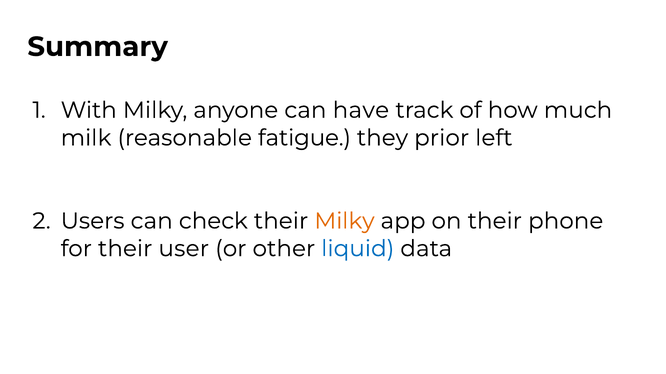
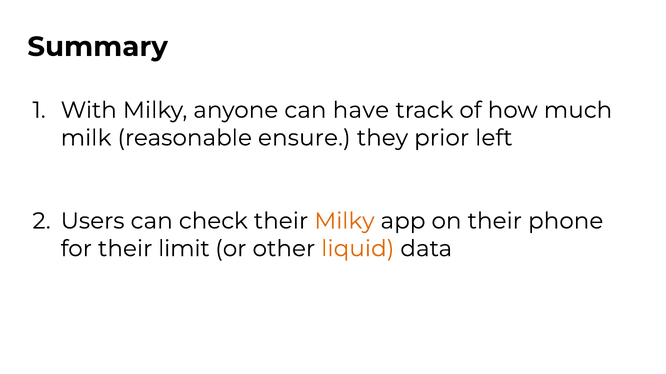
fatigue: fatigue -> ensure
user: user -> limit
liquid colour: blue -> orange
